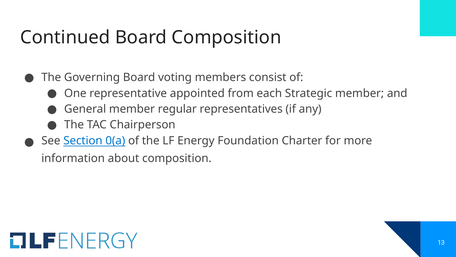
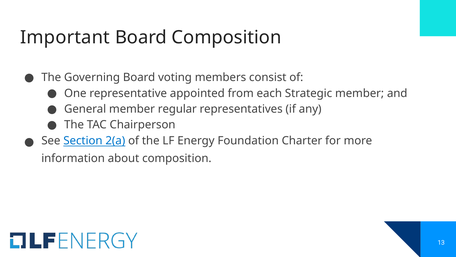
Continued: Continued -> Important
0(a: 0(a -> 2(a
